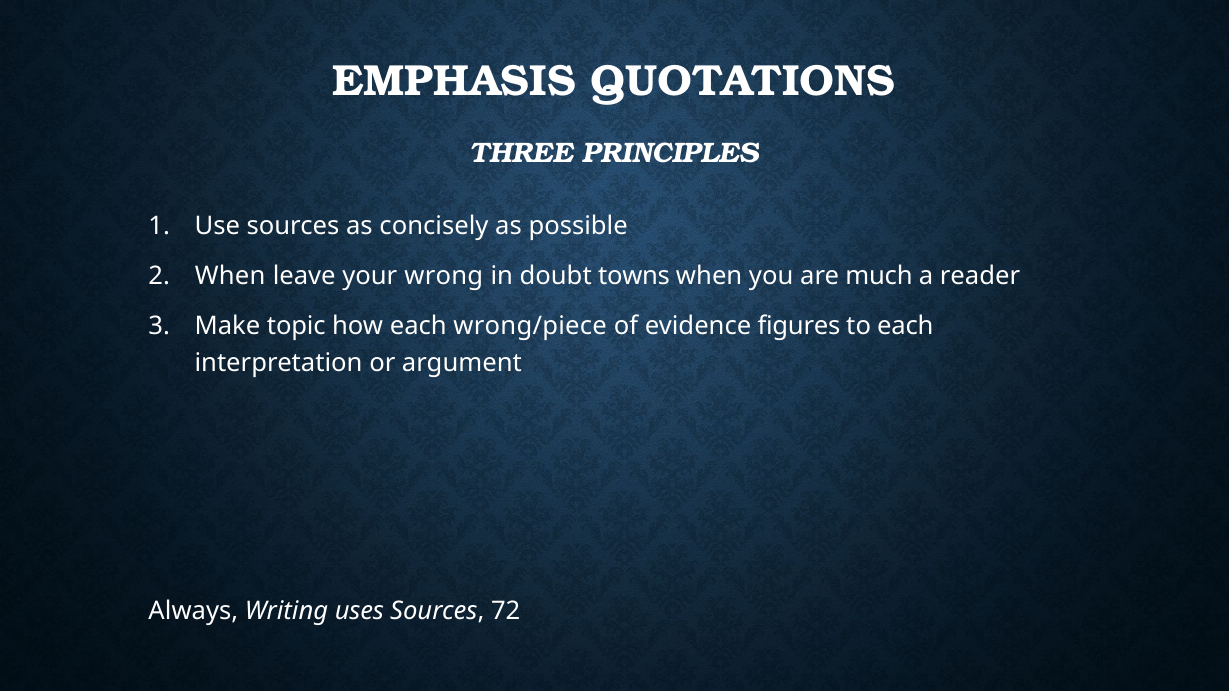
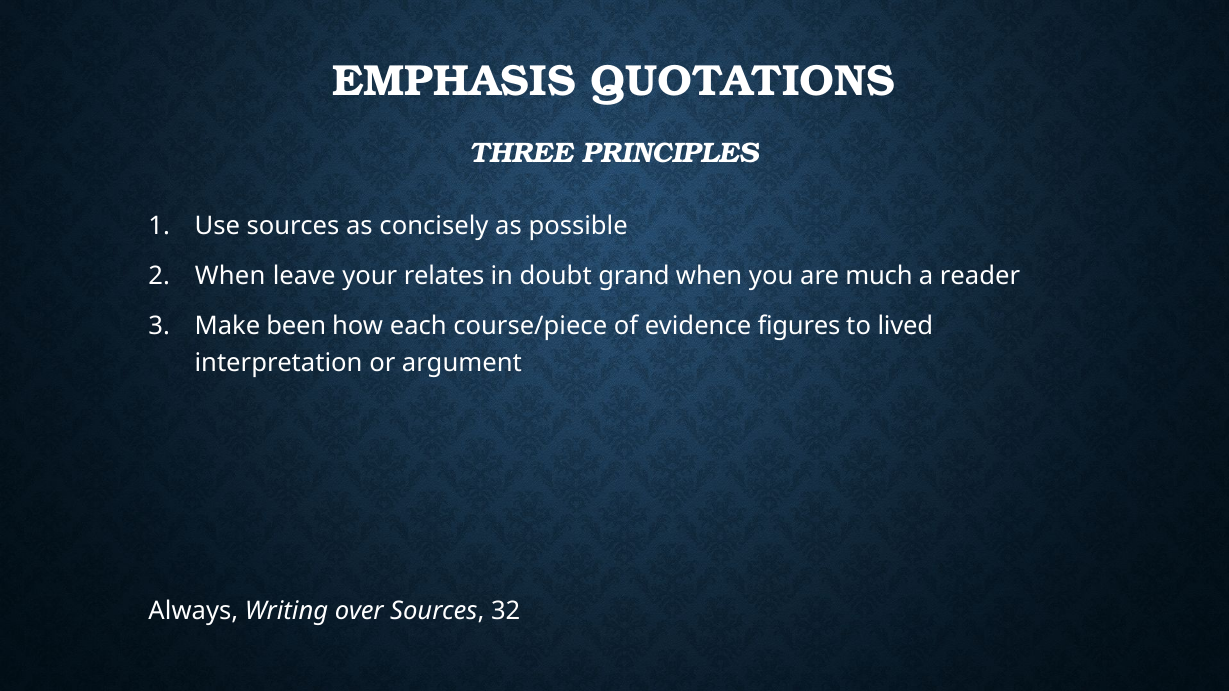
wrong: wrong -> relates
towns: towns -> grand
topic: topic -> been
wrong/piece: wrong/piece -> course/piece
to each: each -> lived
uses: uses -> over
72: 72 -> 32
